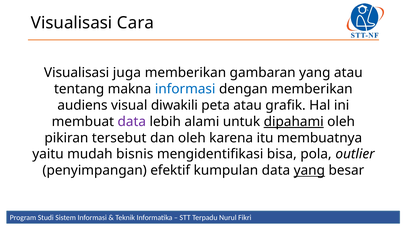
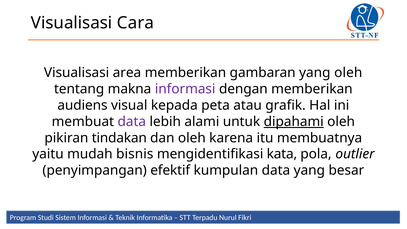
juga: juga -> area
yang atau: atau -> oleh
informasi at (185, 89) colour: blue -> purple
diwakili: diwakili -> kepada
tersebut: tersebut -> tindakan
bisa: bisa -> kata
yang at (309, 170) underline: present -> none
